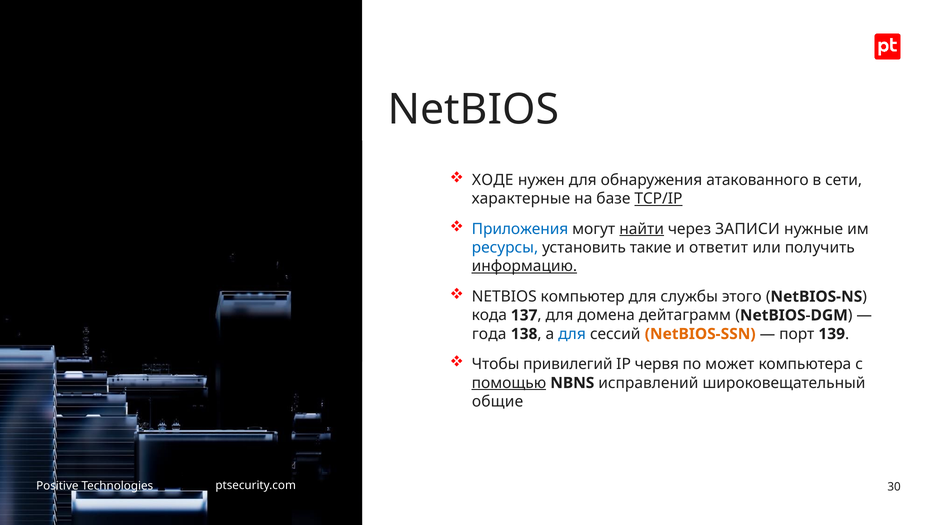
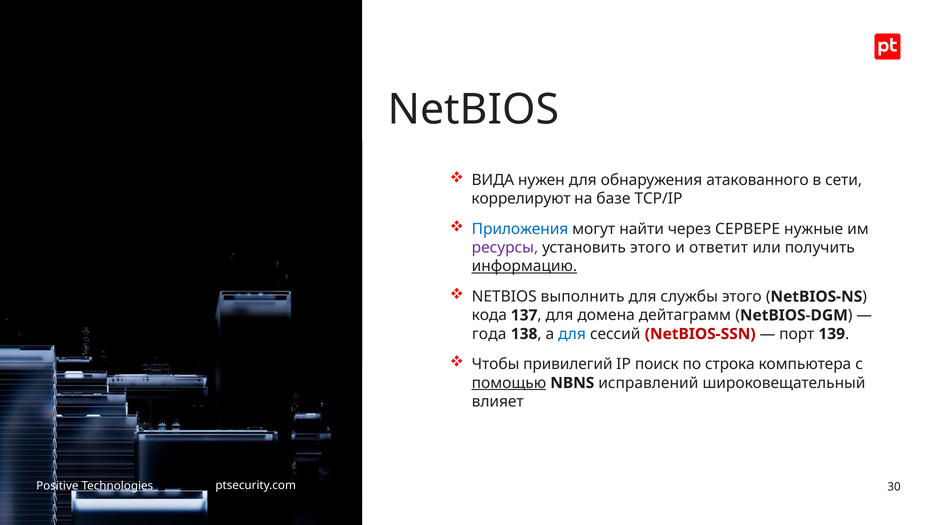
ХОДЕ: ХОДЕ -> ВИДА
характерные: характерные -> коррелируют
TCP/IP underline: present -> none
найти underline: present -> none
ЗАПИСИ: ЗАПИСИ -> СЕРВЕРЕ
ресурсы colour: blue -> purple
установить такие: такие -> этого
компьютер: компьютер -> выполнить
NetBIOS-SSN colour: orange -> red
червя: червя -> поиск
может: может -> строка
общие: общие -> влияет
